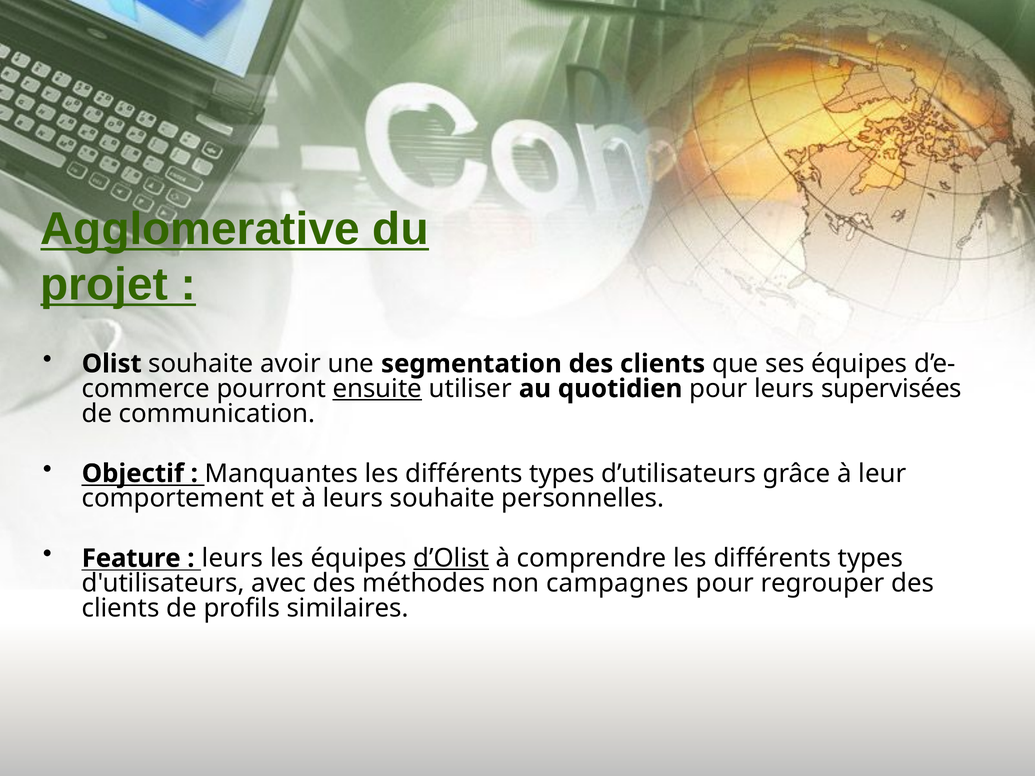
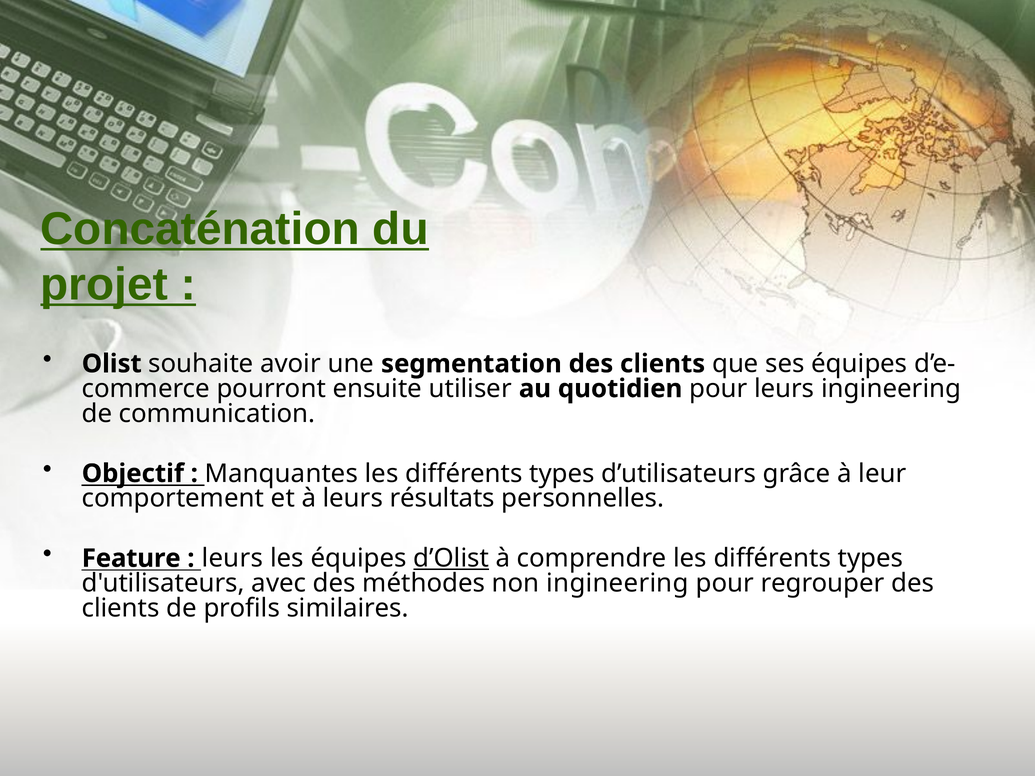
Agglomerative: Agglomerative -> Concaténation
ensuite underline: present -> none
leurs supervisées: supervisées -> ingineering
leurs souhaite: souhaite -> résultats
non campagnes: campagnes -> ingineering
